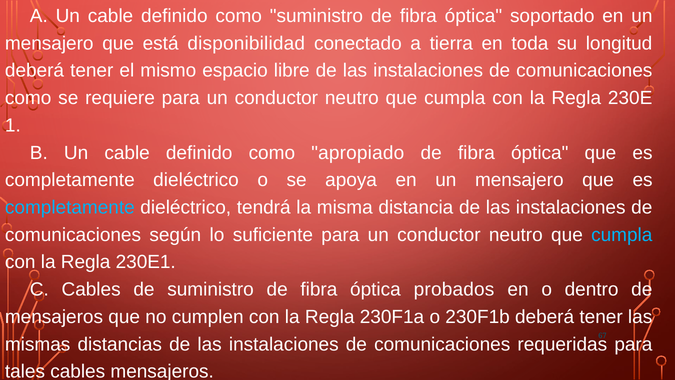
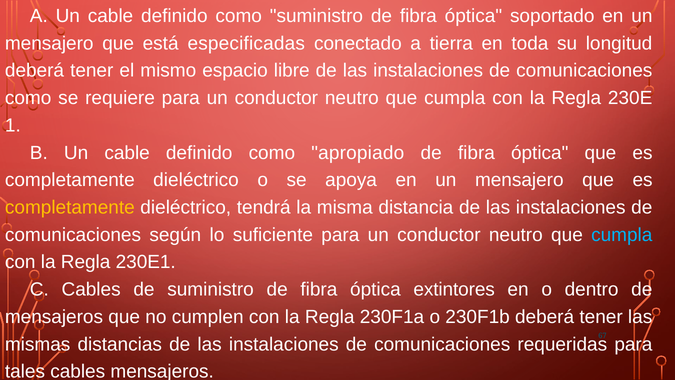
disponibilidad: disponibilidad -> especificadas
completamente at (70, 207) colour: light blue -> yellow
probados: probados -> extintores
